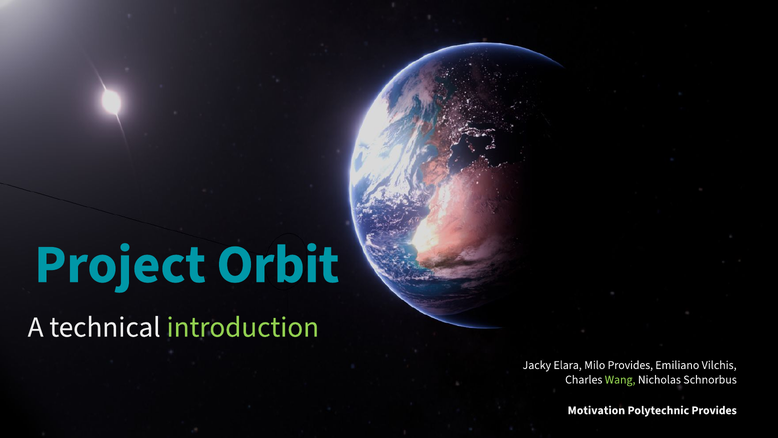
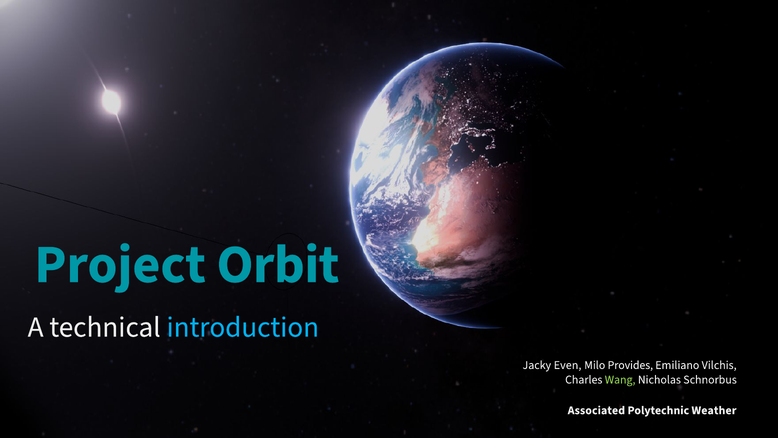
introduction colour: light green -> light blue
Elara: Elara -> Even
Motivation: Motivation -> Associated
Polytechnic Provides: Provides -> Weather
